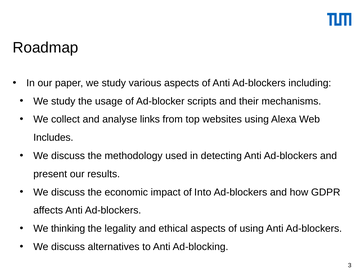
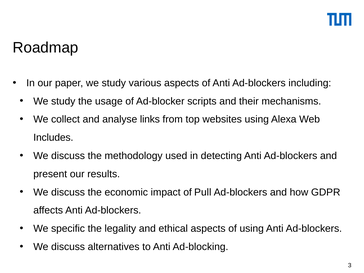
Into: Into -> Pull
thinking: thinking -> specific
